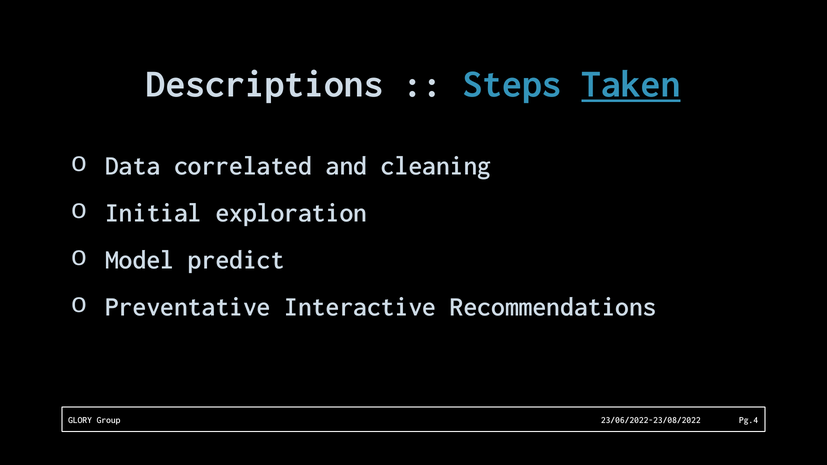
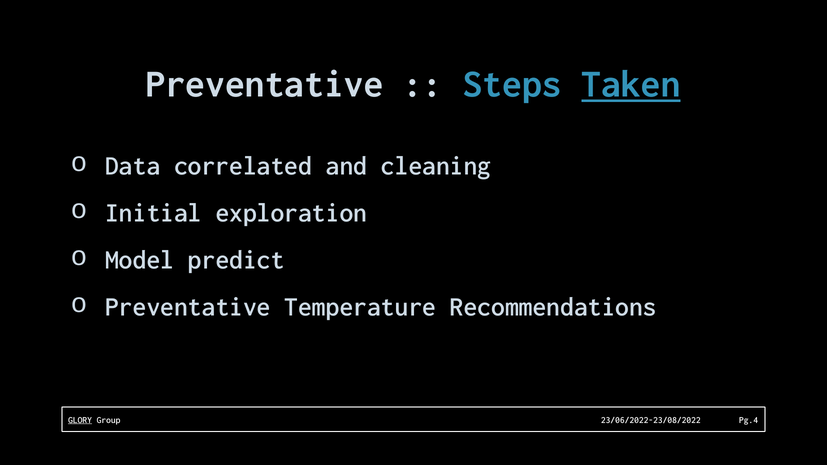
Descriptions at (265, 84): Descriptions -> Preventative
Interactive: Interactive -> Temperature
GLORY underline: none -> present
